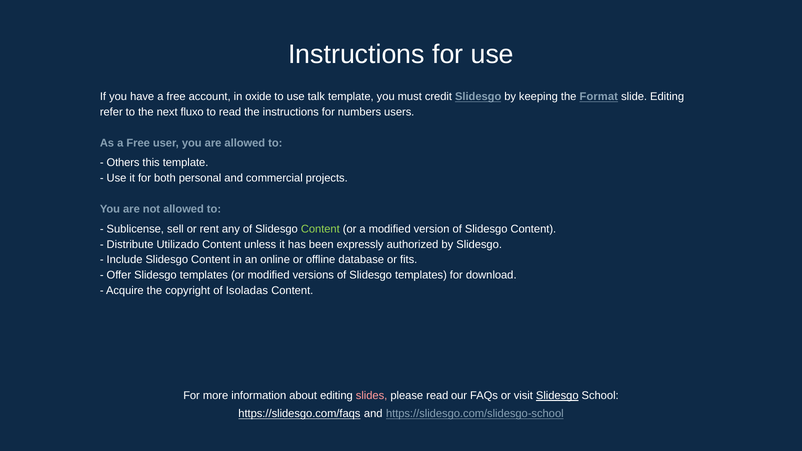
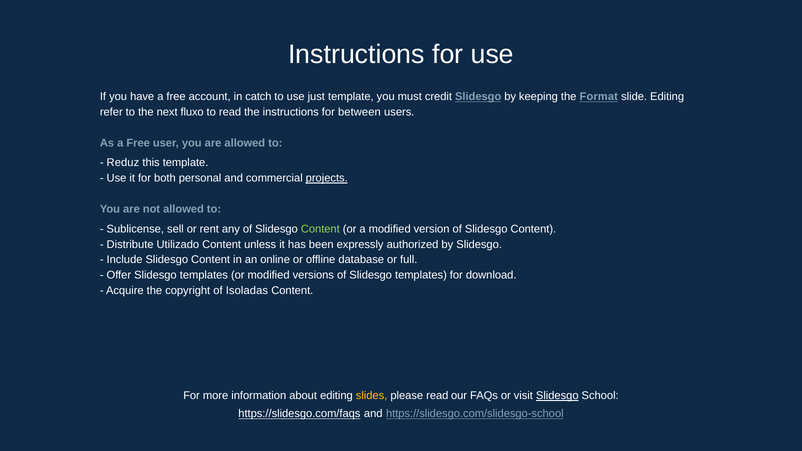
oxide: oxide -> catch
talk: talk -> just
numbers: numbers -> between
Others: Others -> Reduz
projects underline: none -> present
fits: fits -> full
slides colour: pink -> yellow
